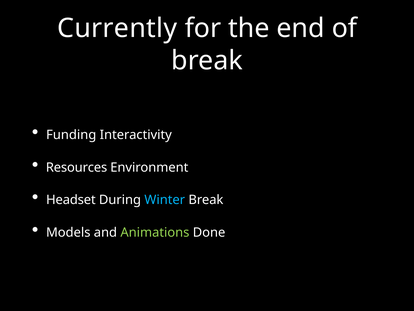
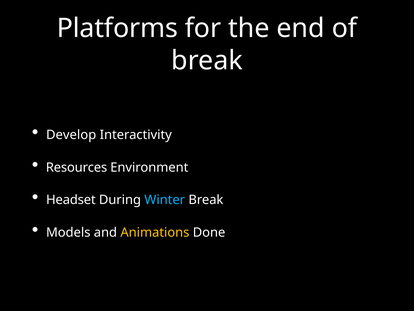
Currently: Currently -> Platforms
Funding: Funding -> Develop
Animations colour: light green -> yellow
